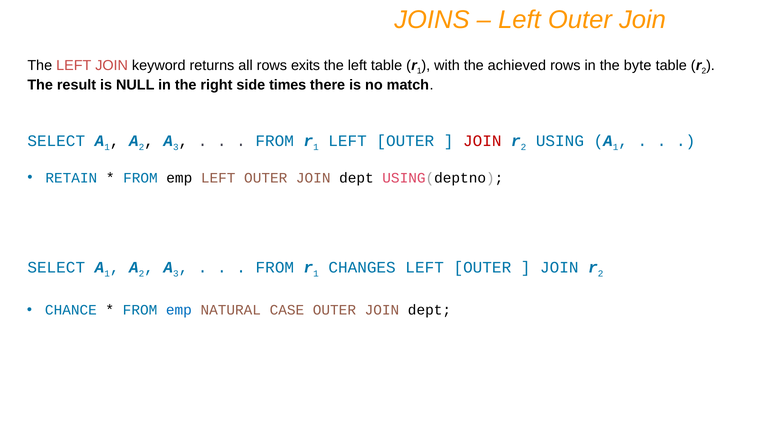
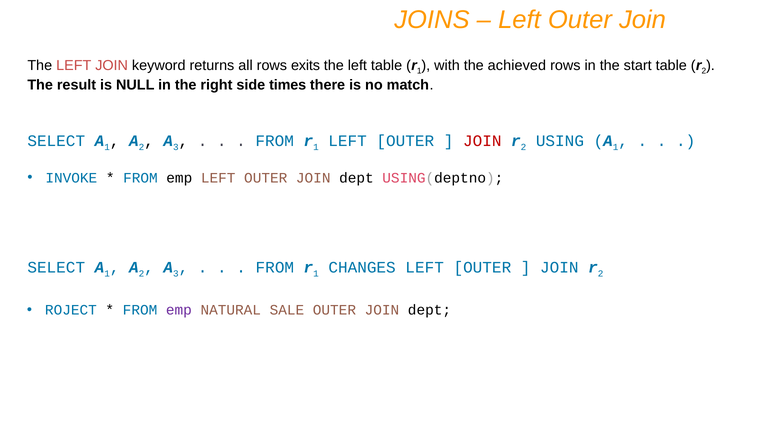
byte: byte -> start
RETAIN: RETAIN -> INVOKE
CHANCE: CHANCE -> ROJECT
emp at (179, 310) colour: blue -> purple
CASE: CASE -> SALE
